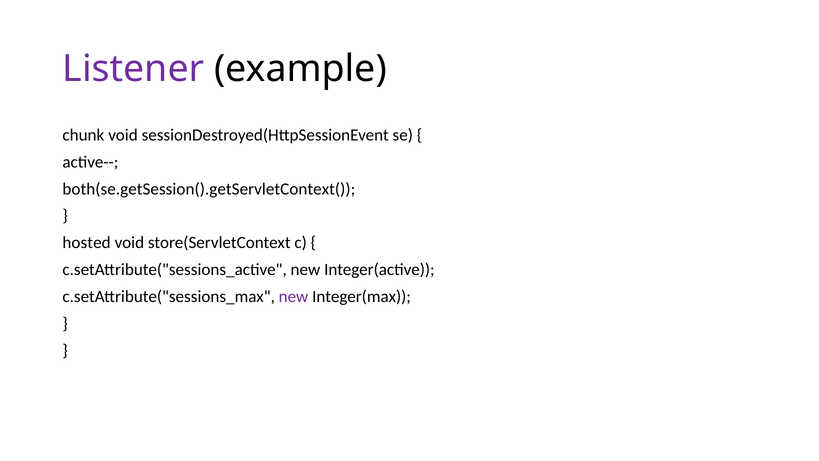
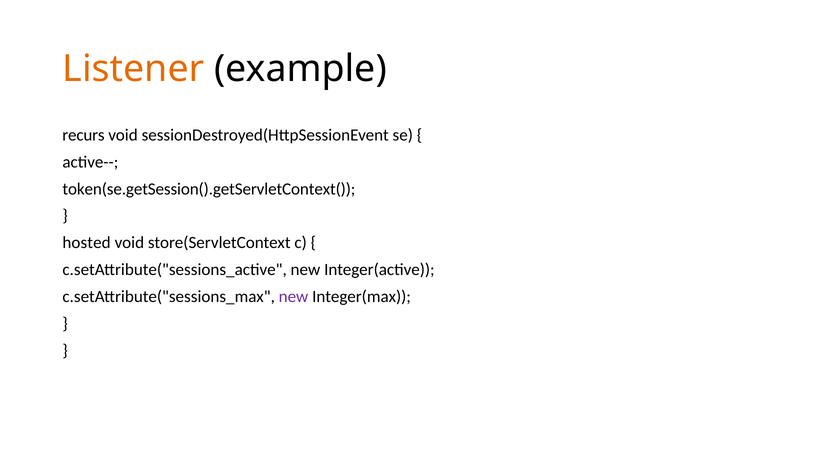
Listener colour: purple -> orange
chunk: chunk -> recurs
both(se.getSession().getServletContext(: both(se.getSession().getServletContext( -> token(se.getSession().getServletContext(
